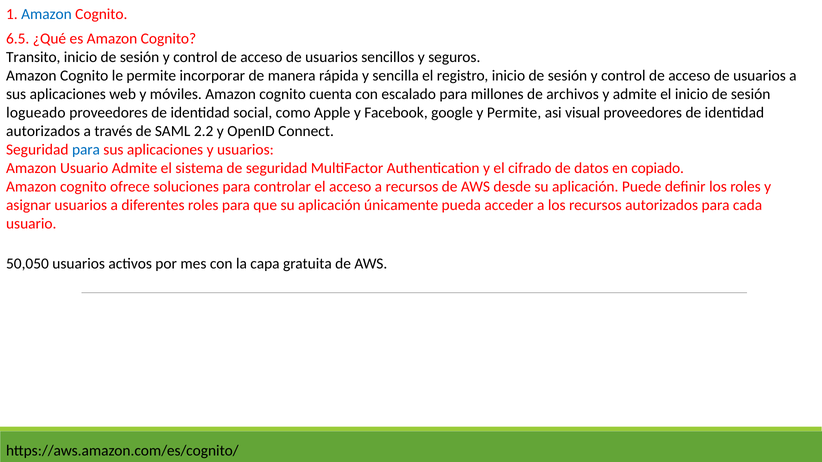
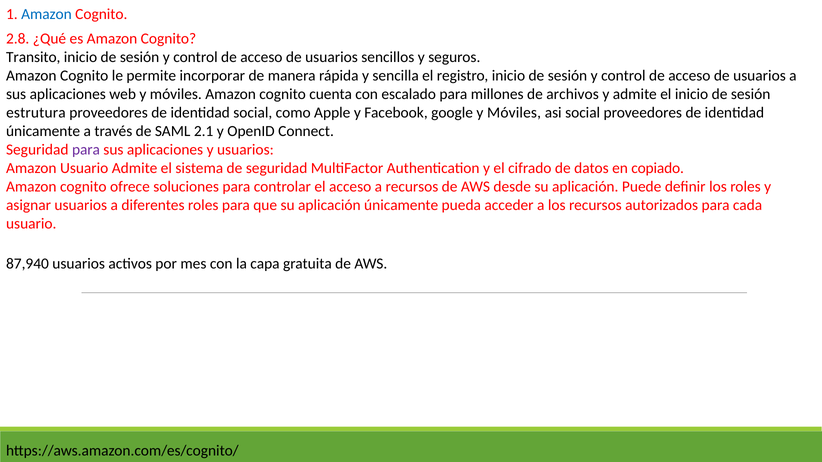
6.5: 6.5 -> 2.8
logueado: logueado -> estrutura
google y Permite: Permite -> Móviles
asi visual: visual -> social
autorizados at (43, 131): autorizados -> únicamente
2.2: 2.2 -> 2.1
para at (86, 150) colour: blue -> purple
50,050: 50,050 -> 87,940
